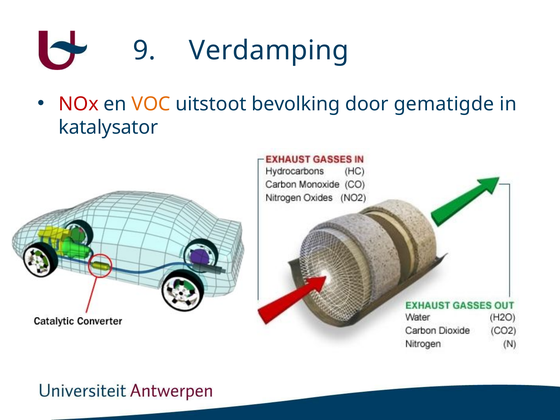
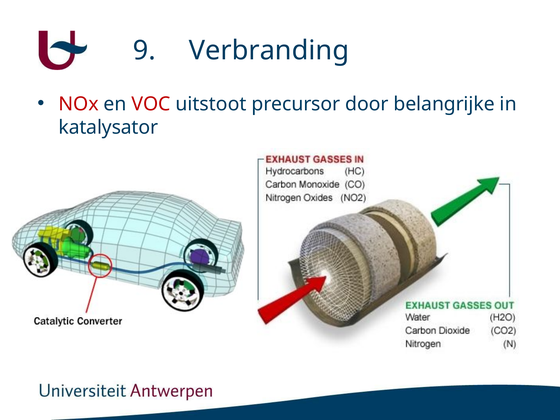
Verdamping: Verdamping -> Verbranding
VOC colour: orange -> red
bevolking: bevolking -> precursor
gematigde: gematigde -> belangrijke
